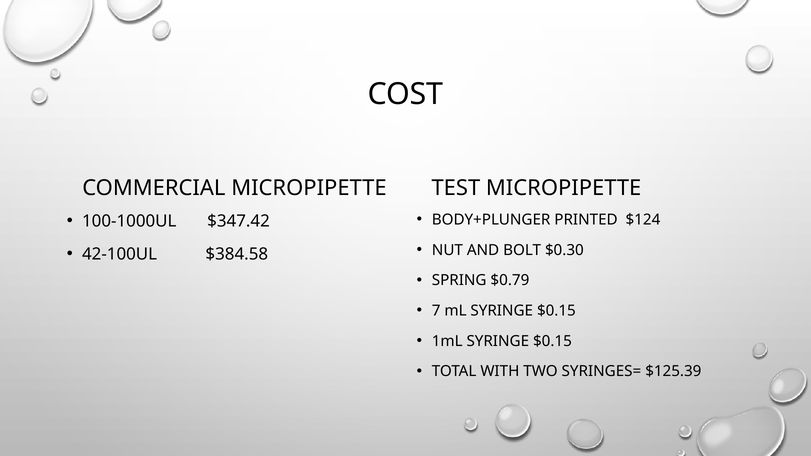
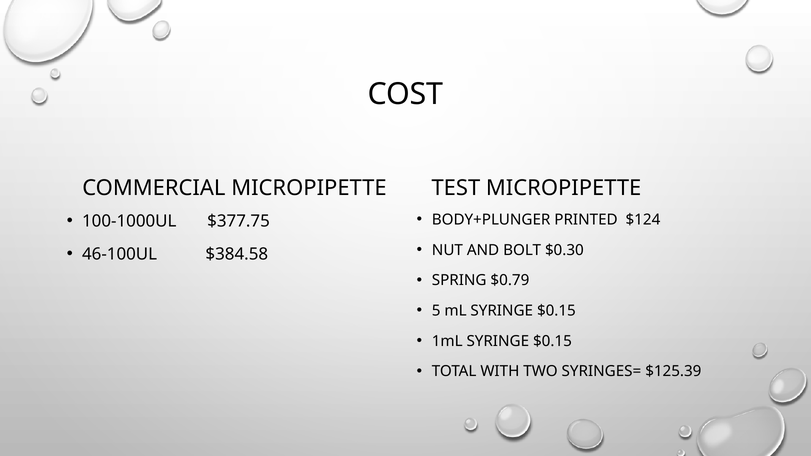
$347.42: $347.42 -> $377.75
42-100UL: 42-100UL -> 46-100UL
7: 7 -> 5
